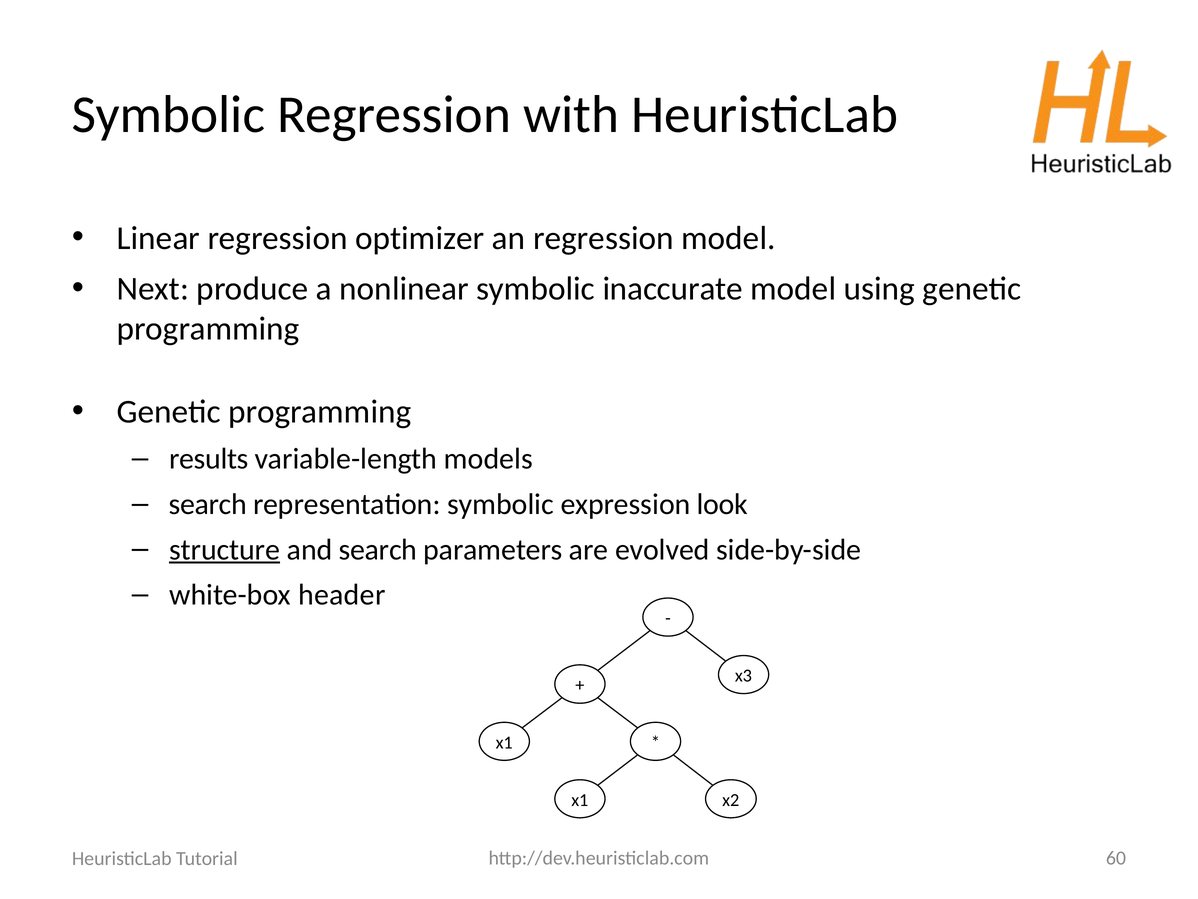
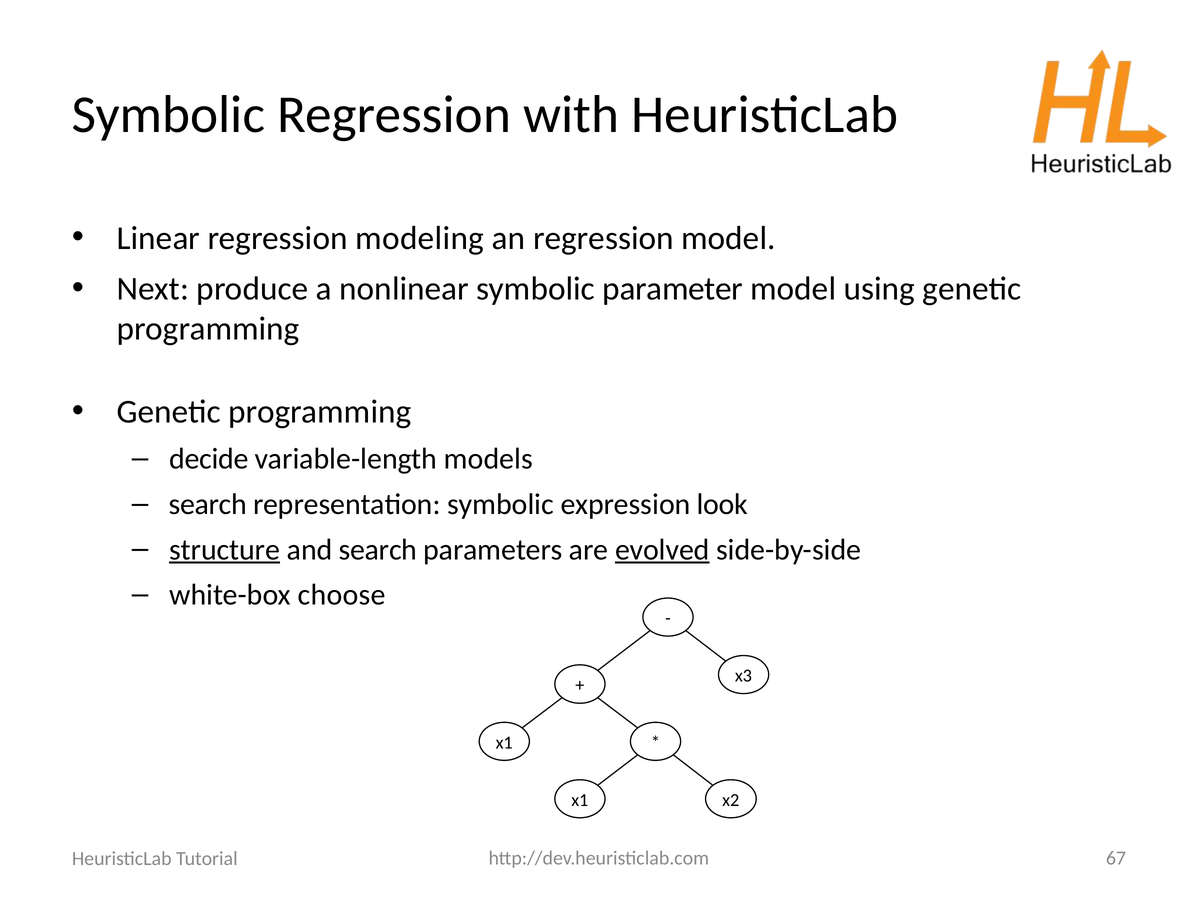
optimizer: optimizer -> modeling
inaccurate: inaccurate -> parameter
results: results -> decide
evolved underline: none -> present
header: header -> choose
60: 60 -> 67
